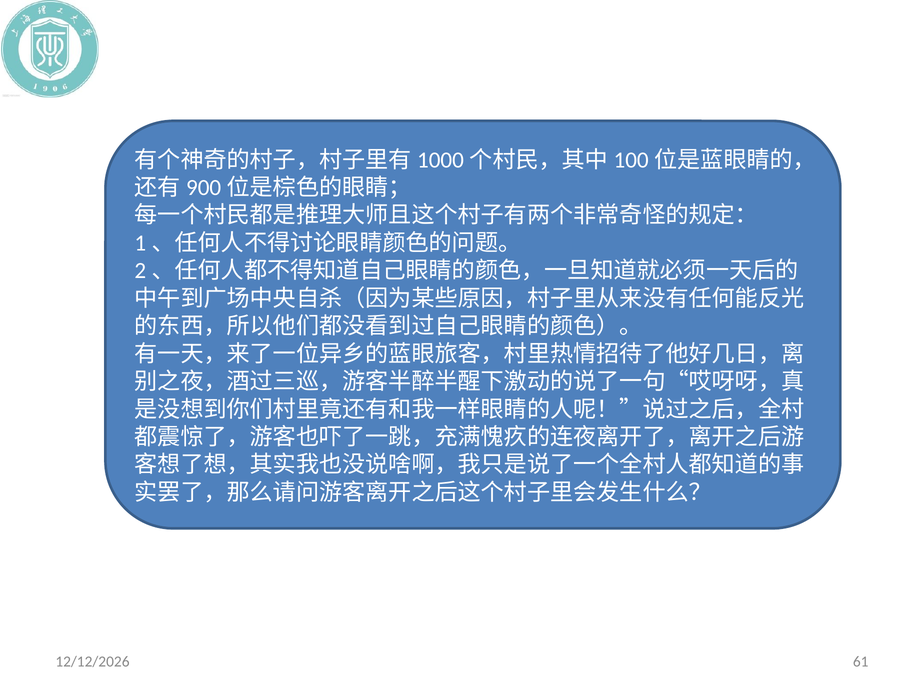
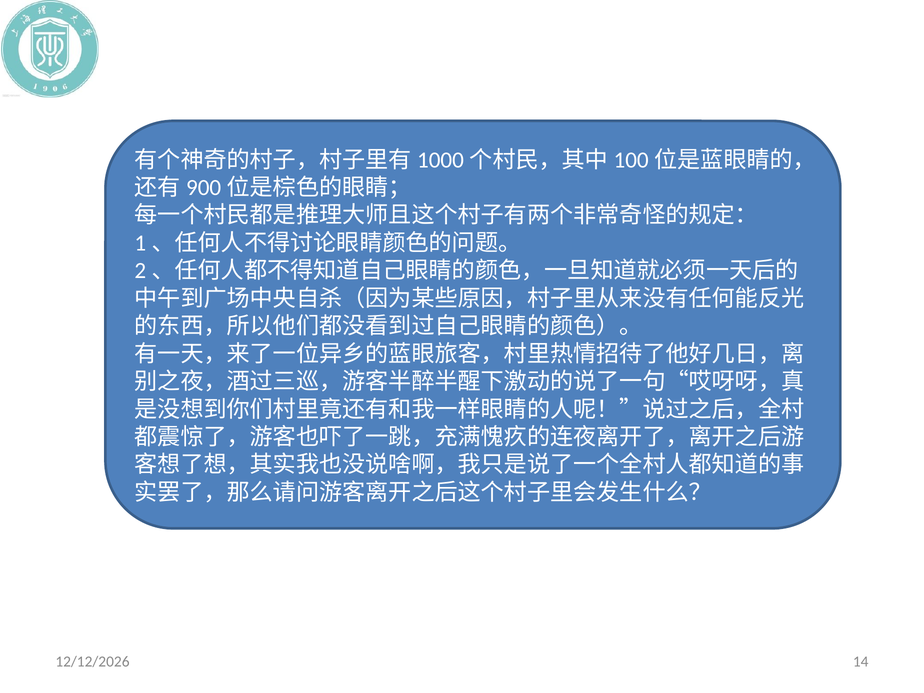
61: 61 -> 14
